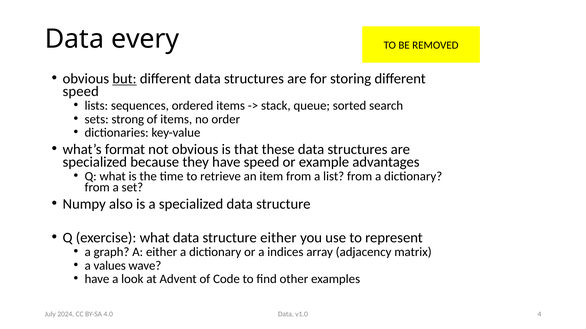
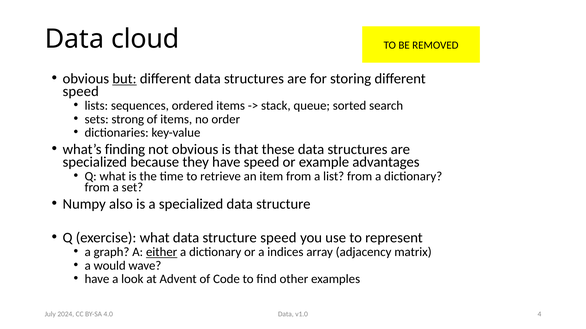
every: every -> cloud
format: format -> finding
structure either: either -> speed
either at (162, 253) underline: none -> present
values: values -> would
